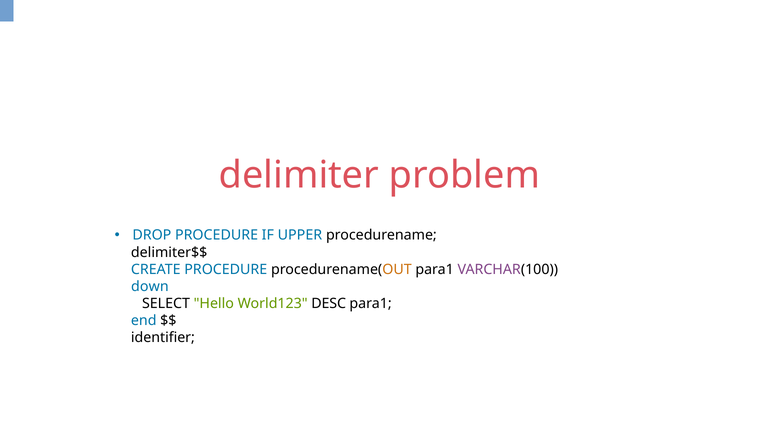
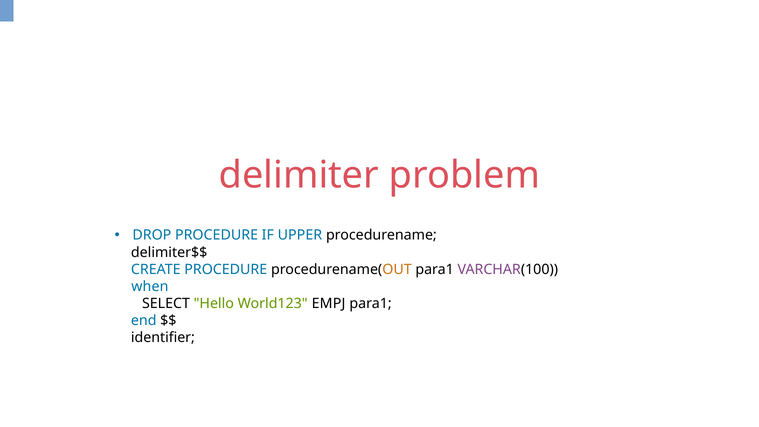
down: down -> when
DESC: DESC -> EMPJ
